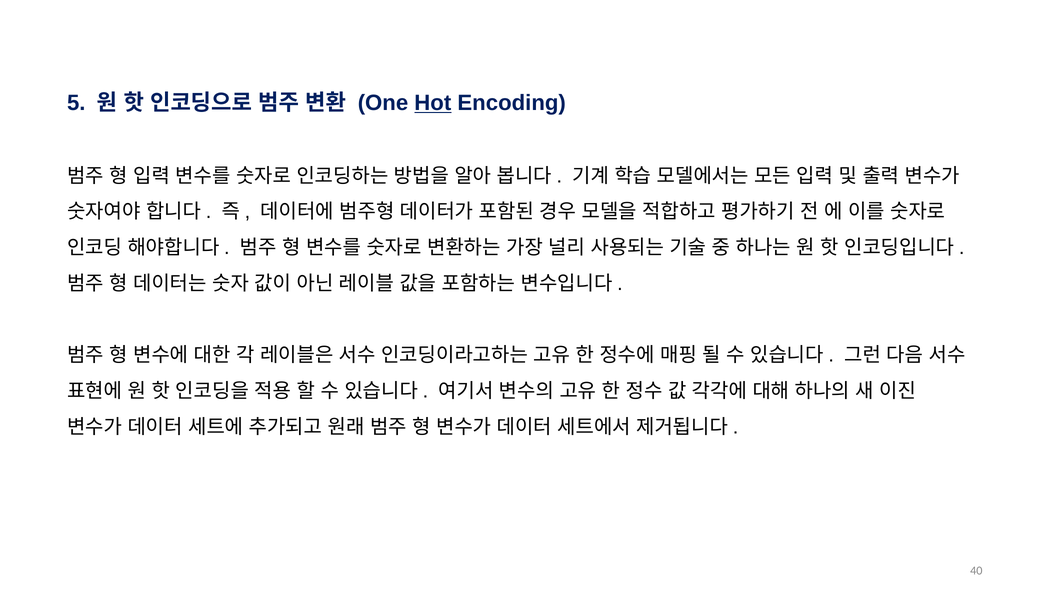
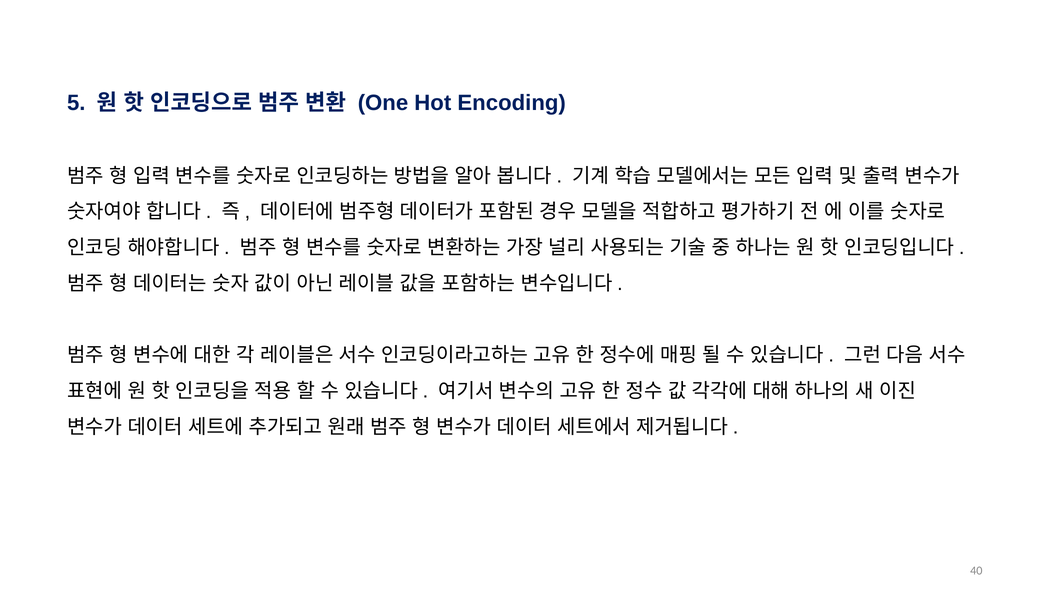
Hot underline: present -> none
